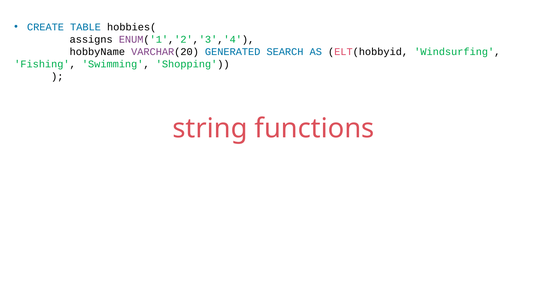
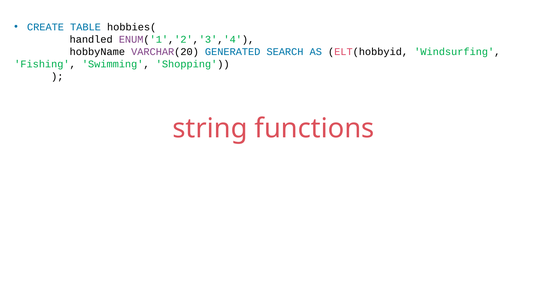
assigns: assigns -> handled
